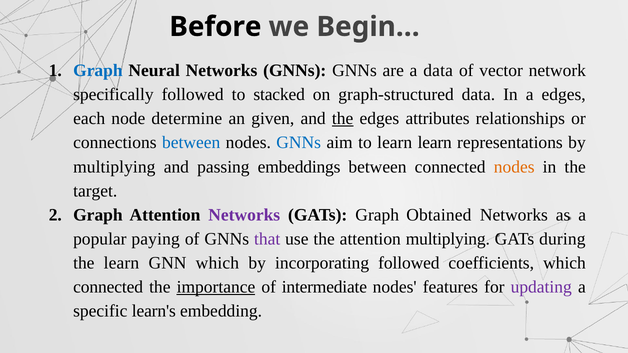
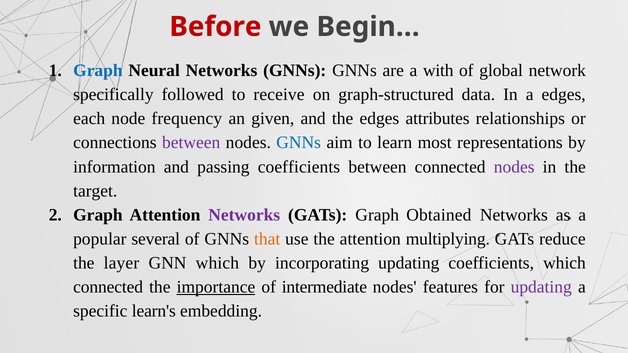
Before colour: black -> red
a data: data -> with
vector: vector -> global
stacked: stacked -> receive
determine: determine -> frequency
the at (343, 119) underline: present -> none
between at (191, 143) colour: blue -> purple
learn learn: learn -> most
multiplying at (114, 167): multiplying -> information
passing embeddings: embeddings -> coefficients
nodes at (514, 167) colour: orange -> purple
paying: paying -> several
that colour: purple -> orange
during: during -> reduce
the learn: learn -> layer
incorporating followed: followed -> updating
